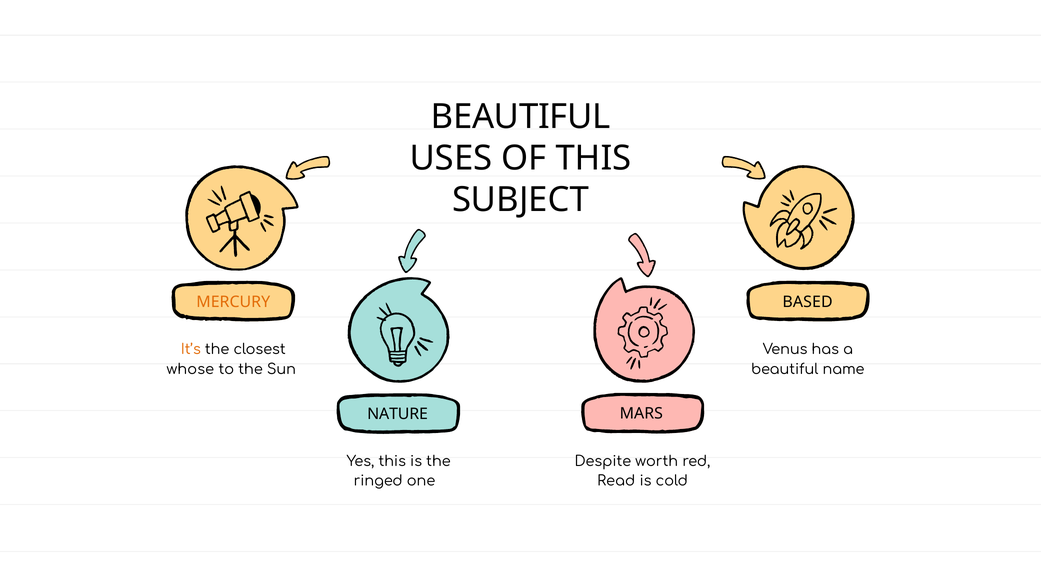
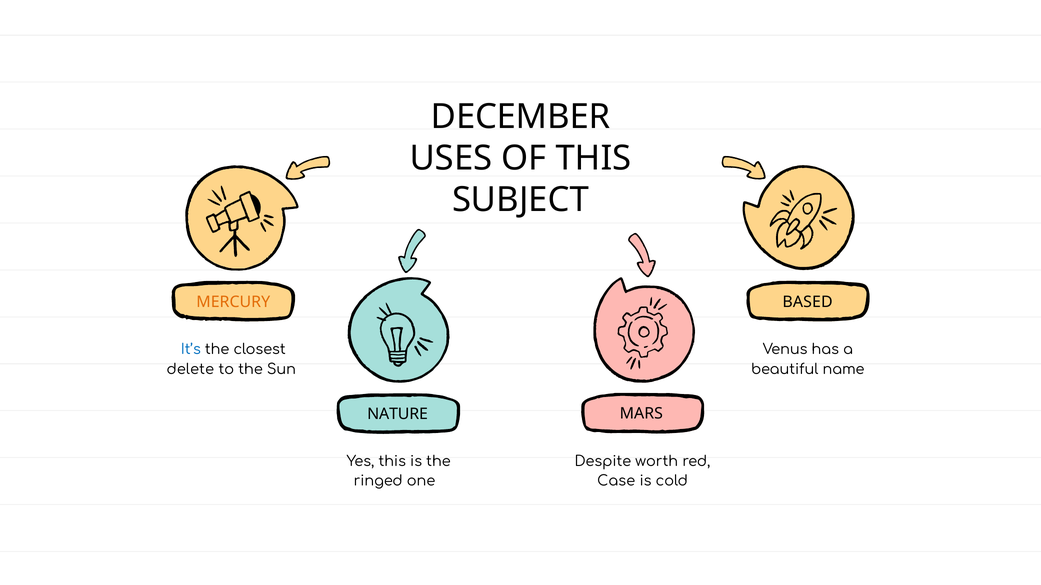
BEAUTIFUL at (521, 117): BEAUTIFUL -> DECEMBER
It’s colour: orange -> blue
whose: whose -> delete
Read: Read -> Case
